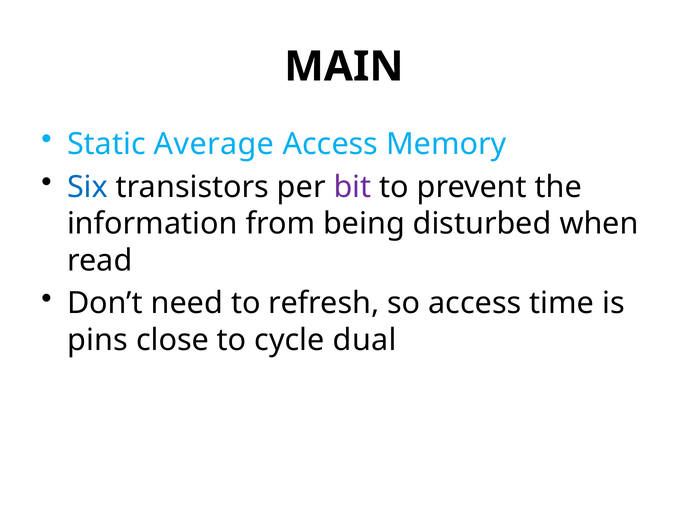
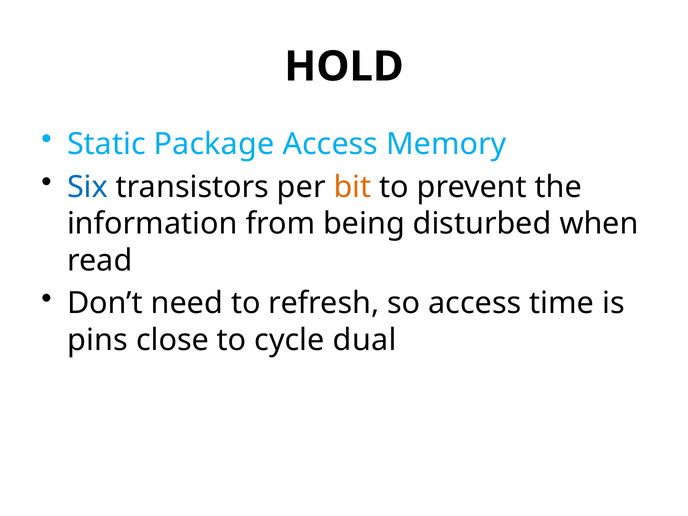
MAIN: MAIN -> HOLD
Average: Average -> Package
bit colour: purple -> orange
